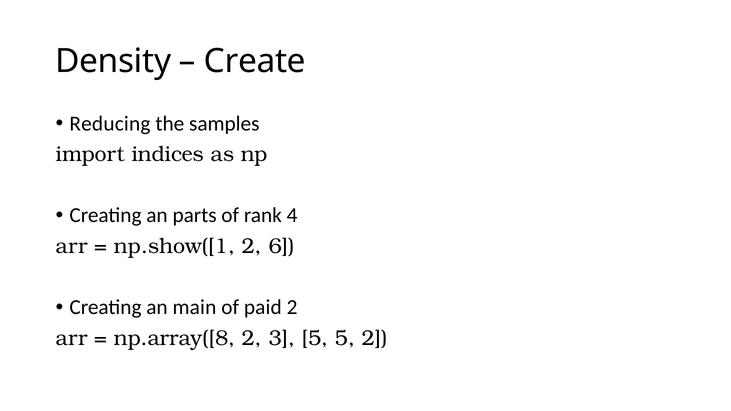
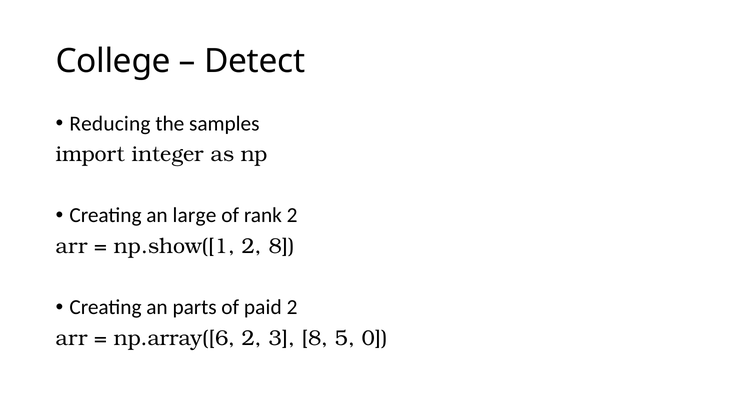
Density: Density -> College
Create: Create -> Detect
indices: indices -> integer
parts: parts -> large
rank 4: 4 -> 2
2 6: 6 -> 8
main: main -> parts
np.array([8: np.array([8 -> np.array([6
3 5: 5 -> 8
5 2: 2 -> 0
